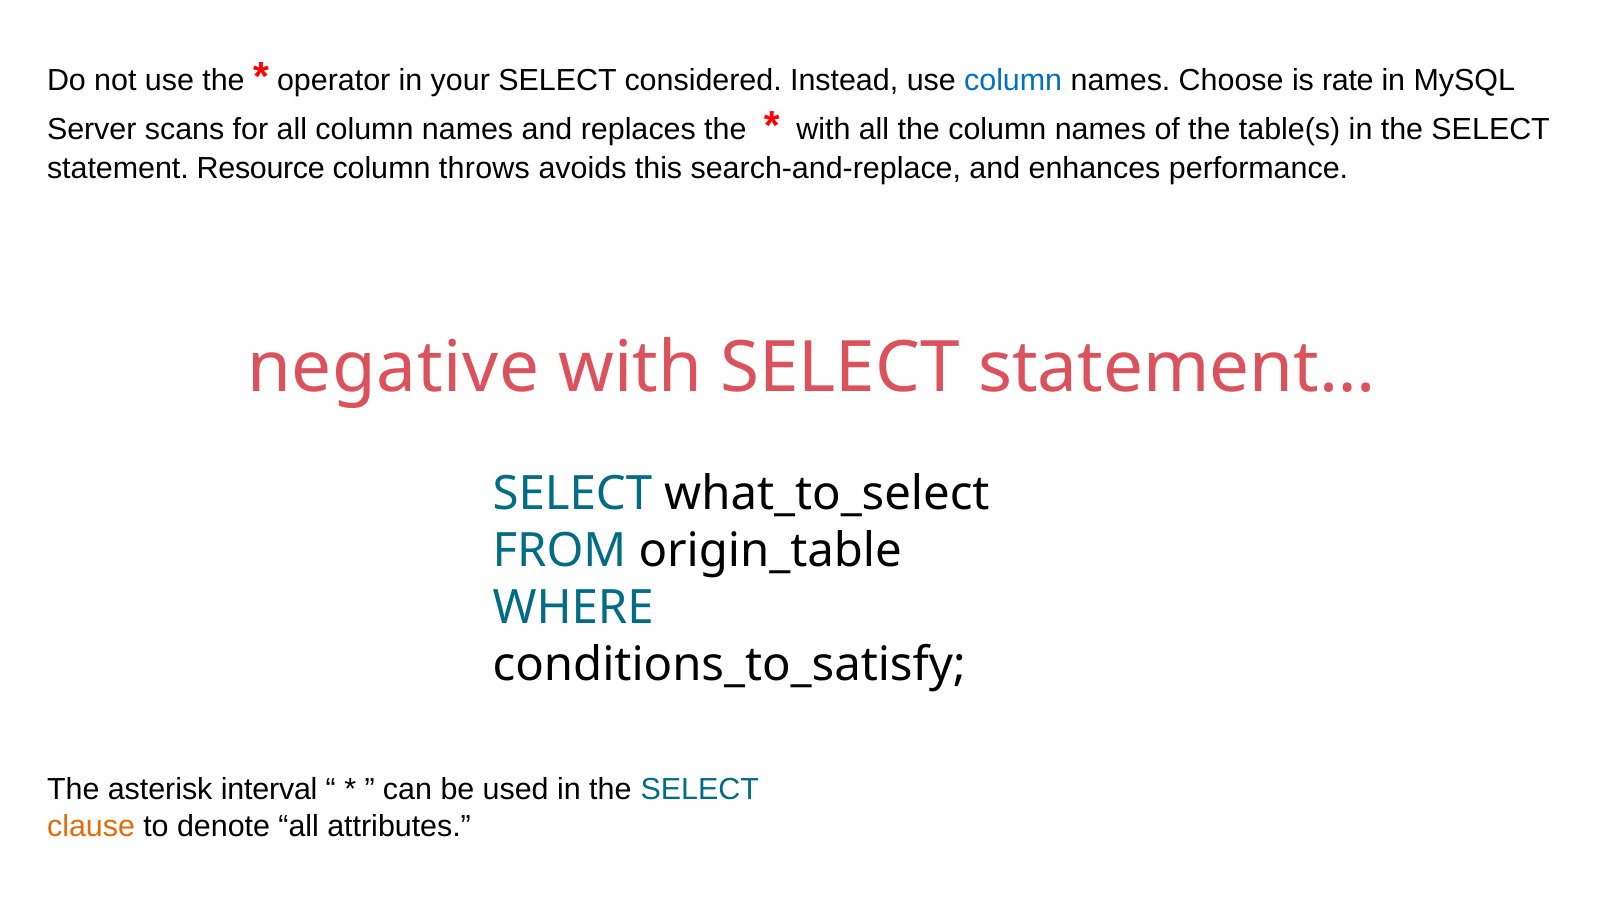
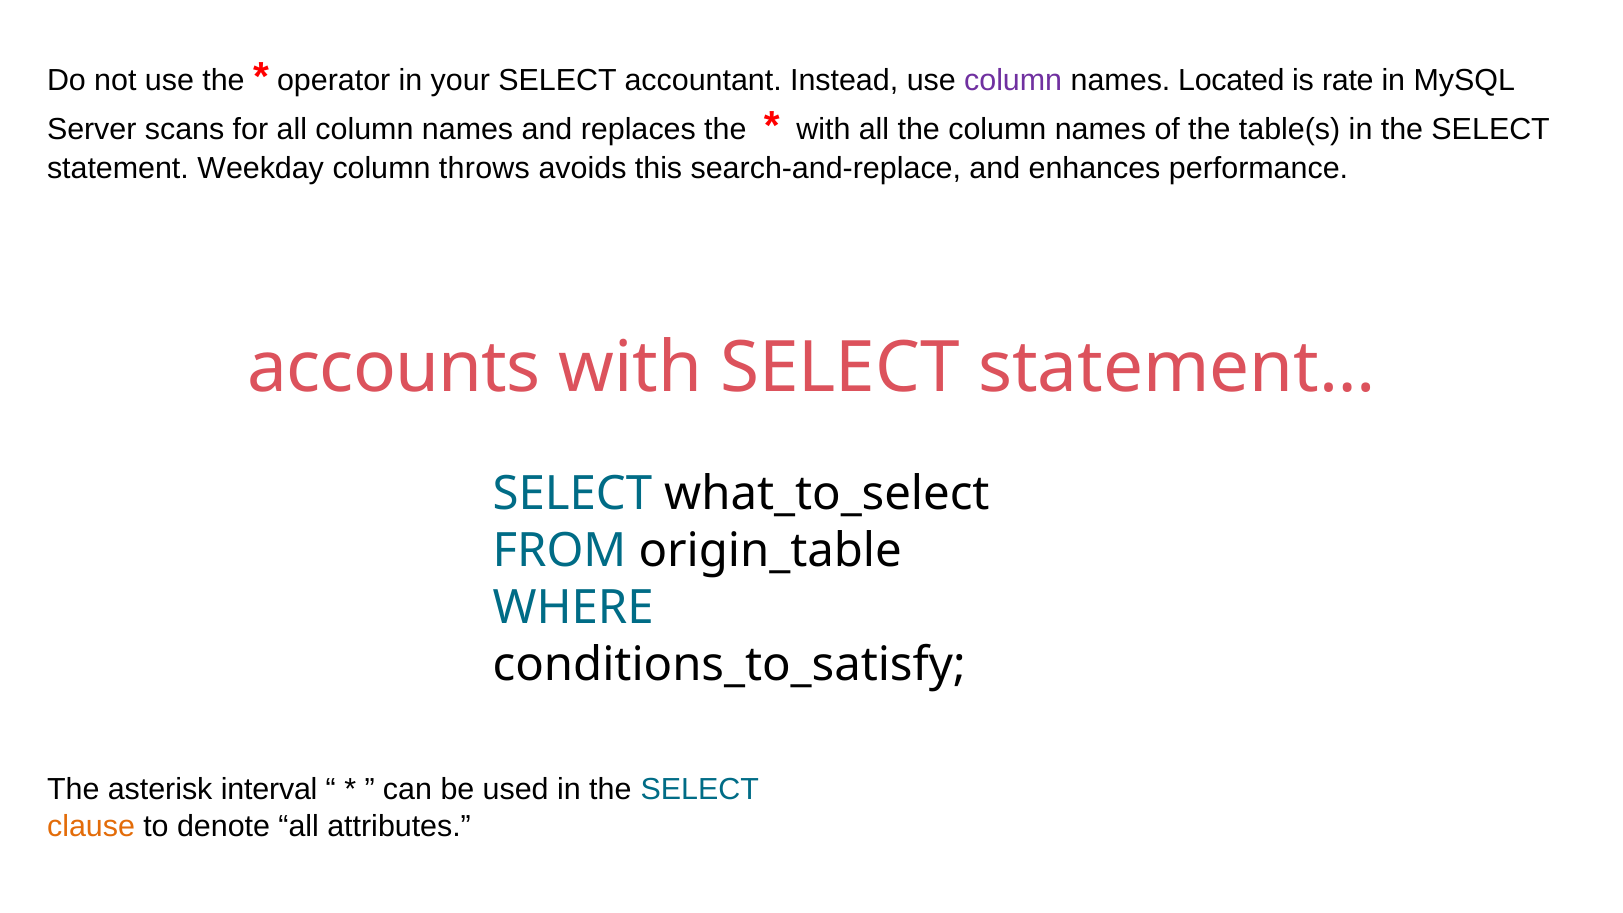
considered: considered -> accountant
column at (1013, 81) colour: blue -> purple
Choose: Choose -> Located
Resource: Resource -> Weekday
negative: negative -> accounts
